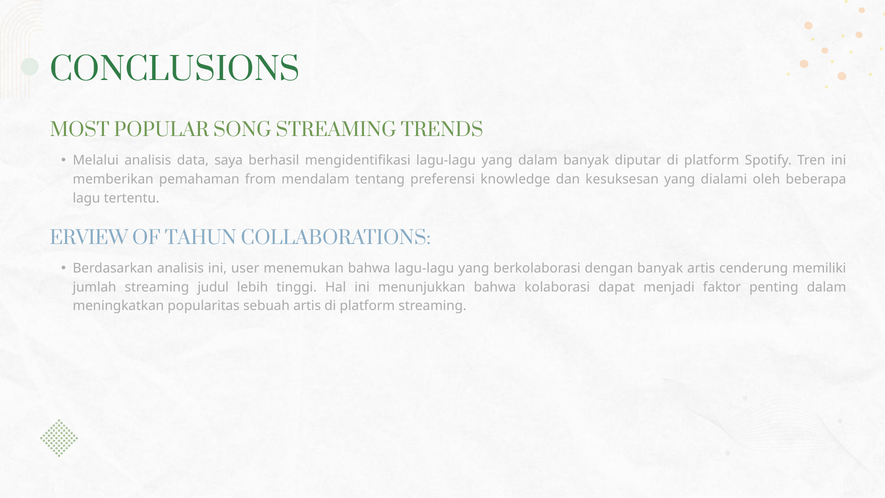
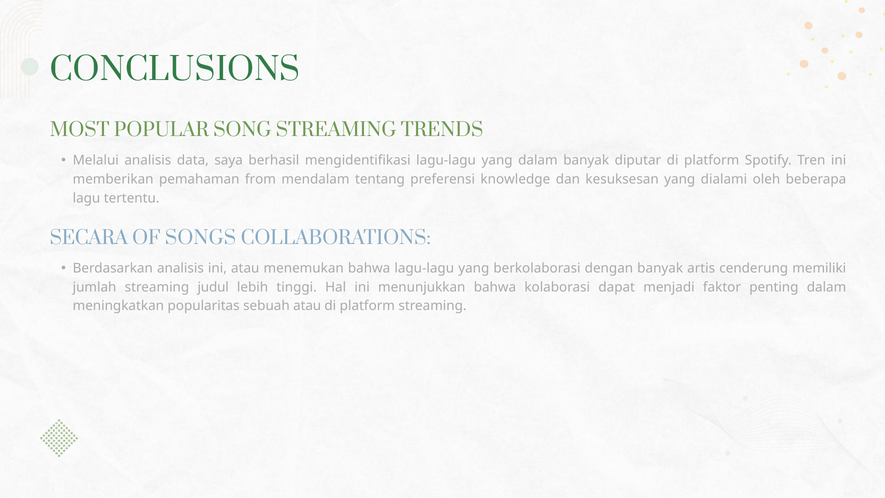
ERVIEW: ERVIEW -> SECARA
TAHUN: TAHUN -> SONGS
ini user: user -> atau
sebuah artis: artis -> atau
